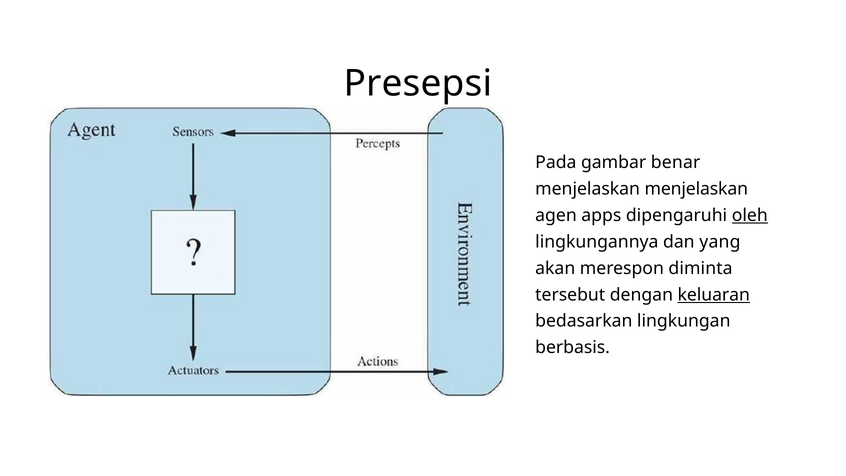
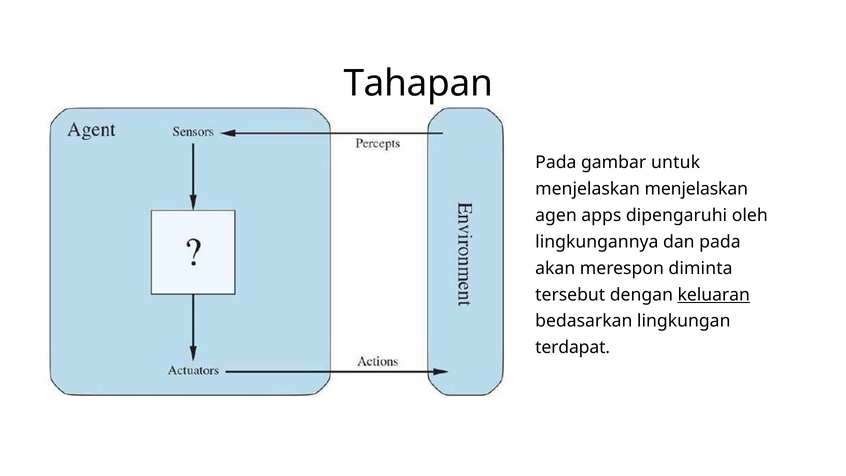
Presepsi: Presepsi -> Tahapan
benar: benar -> untuk
oleh underline: present -> none
dan yang: yang -> pada
berbasis: berbasis -> terdapat
